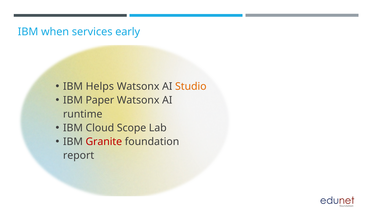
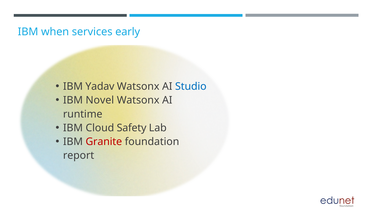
Helps: Helps -> Yadav
Studio colour: orange -> blue
Paper: Paper -> Novel
Scope: Scope -> Safety
